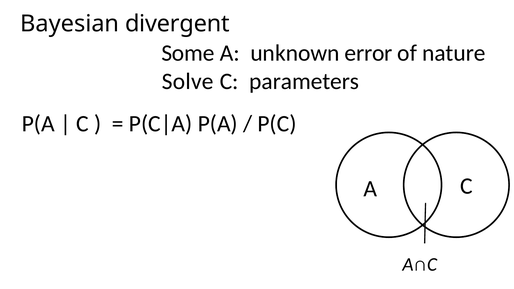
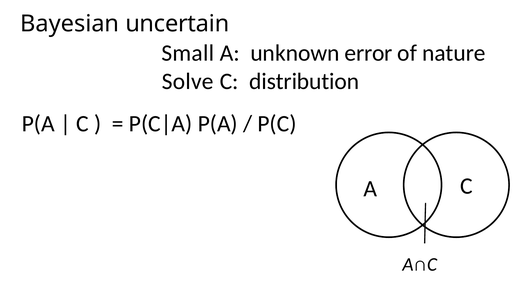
divergent: divergent -> uncertain
Some: Some -> Small
parameters: parameters -> distribution
